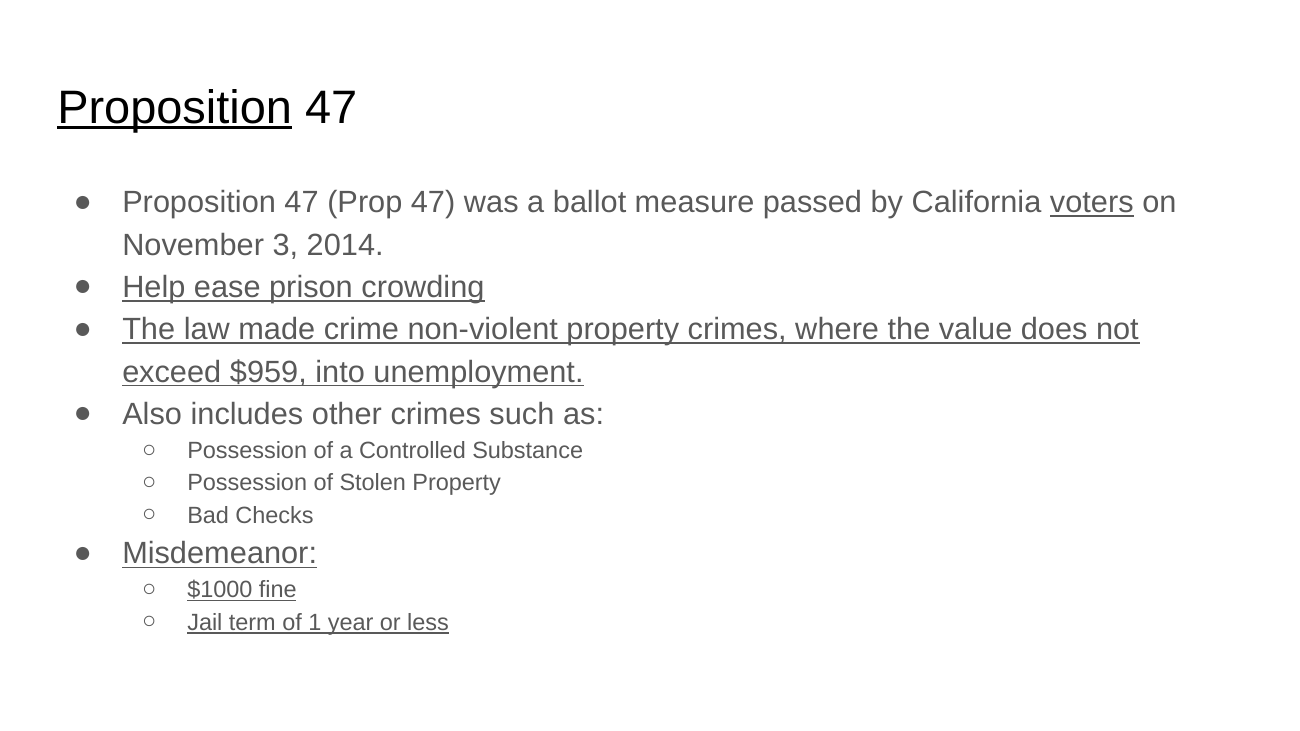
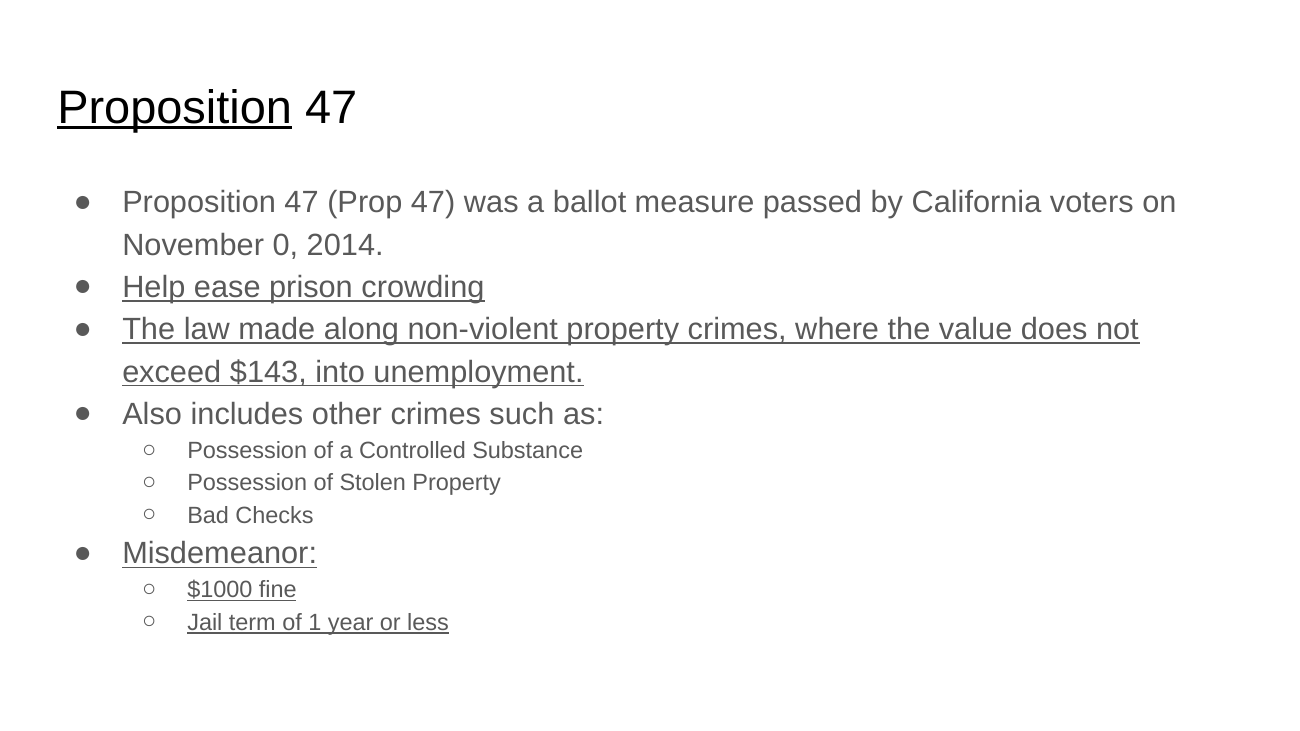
voters underline: present -> none
3: 3 -> 0
crime: crime -> along
$959: $959 -> $143
